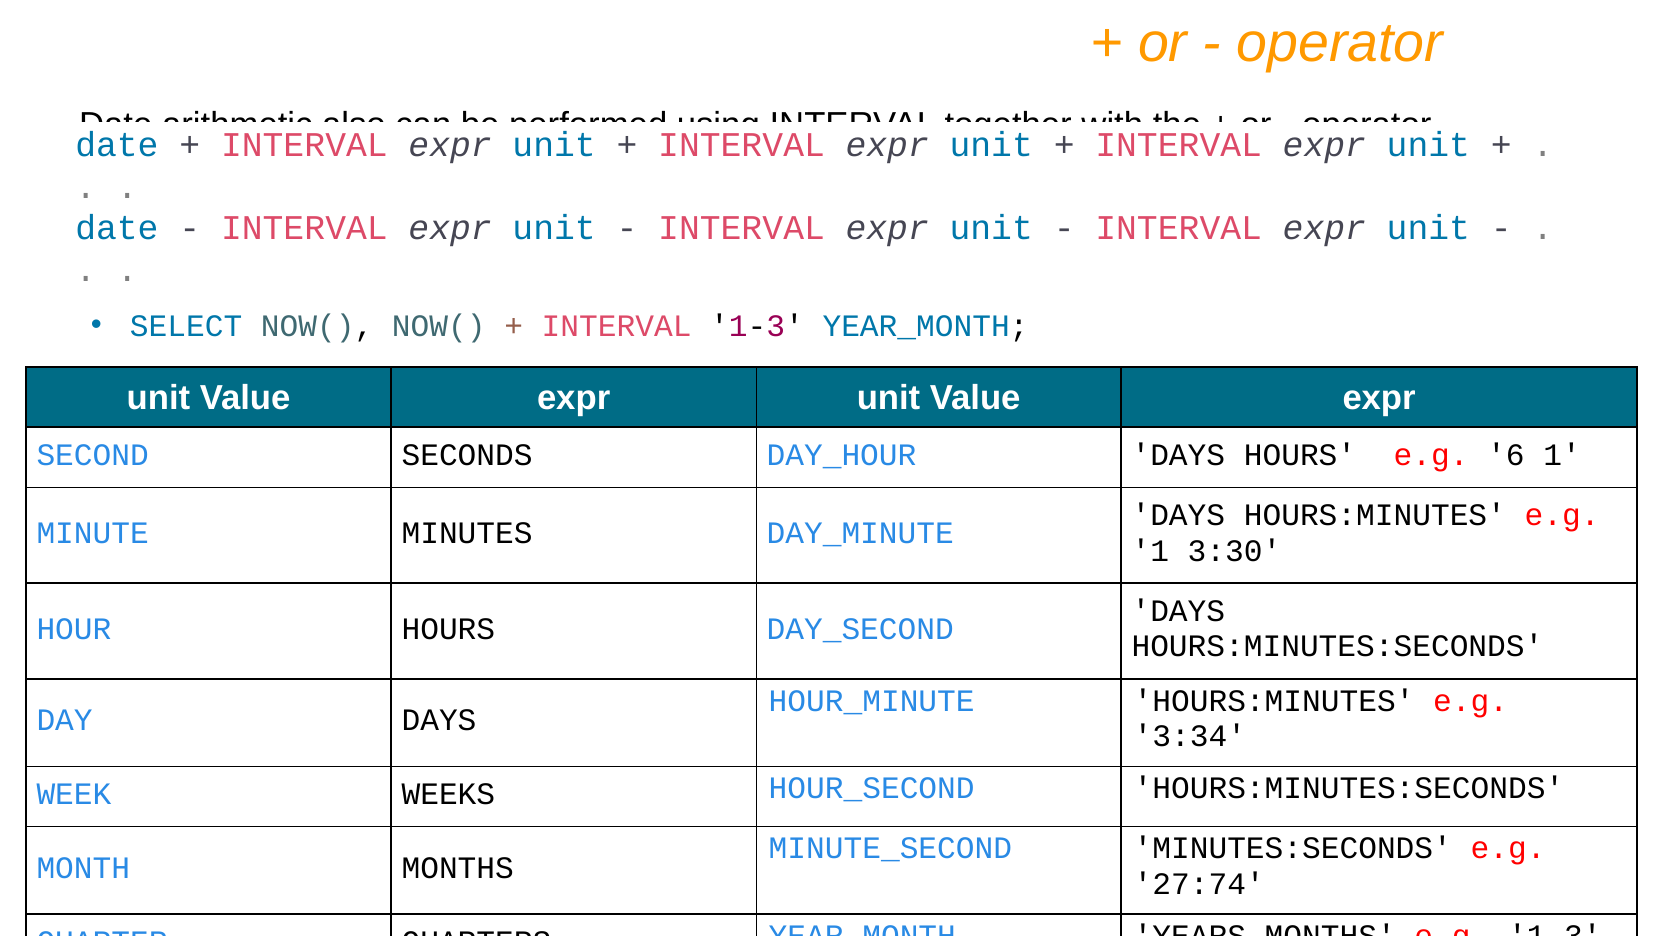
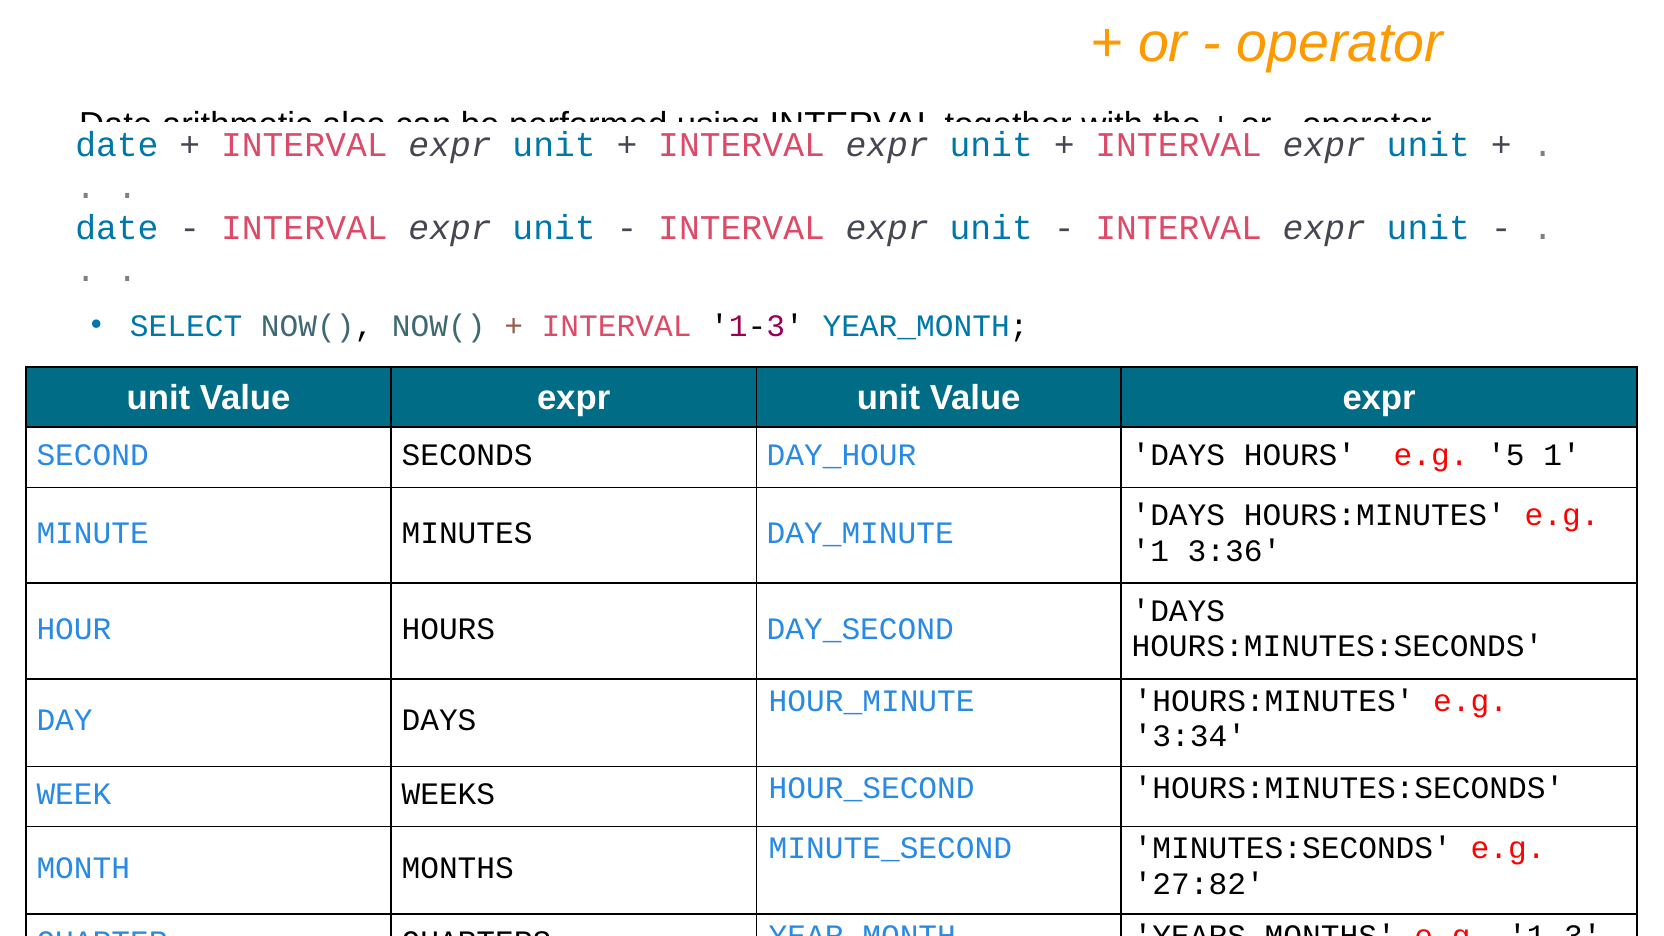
6: 6 -> 5
3:30: 3:30 -> 3:36
27:74: 27:74 -> 27:82
